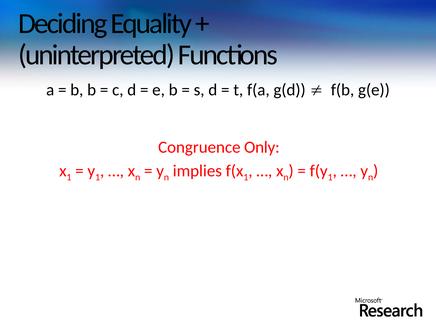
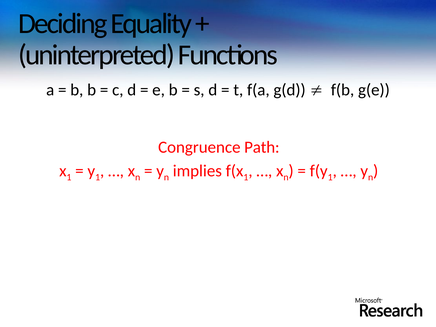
Only: Only -> Path
